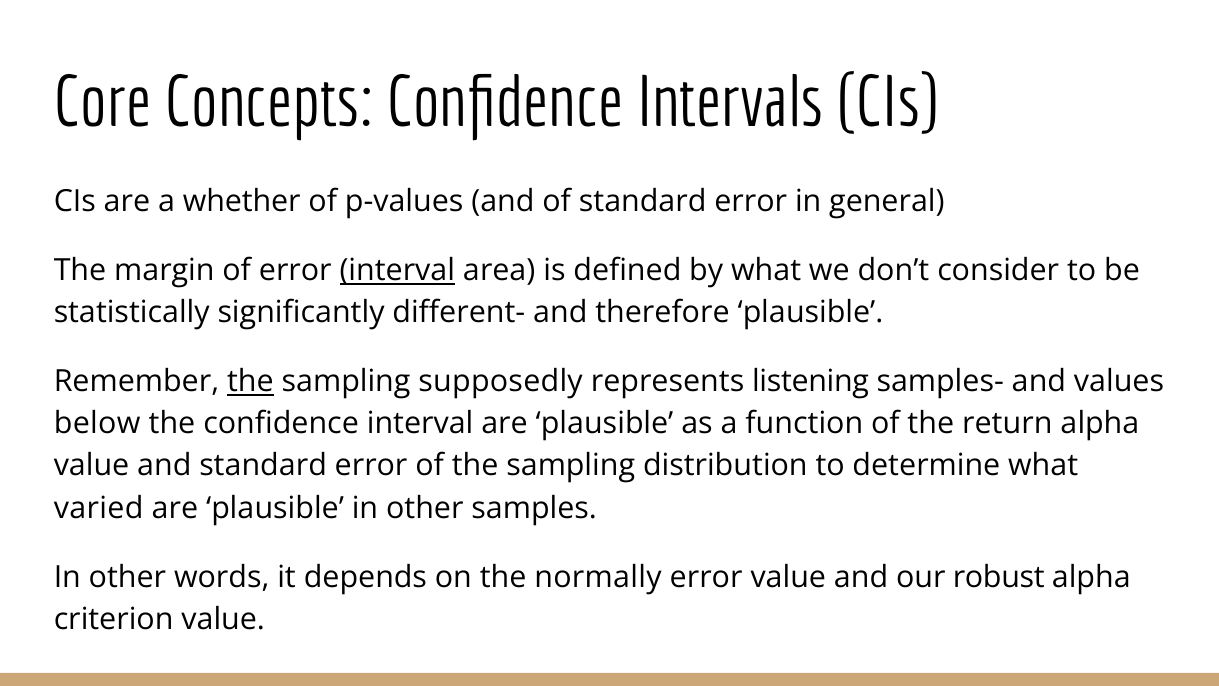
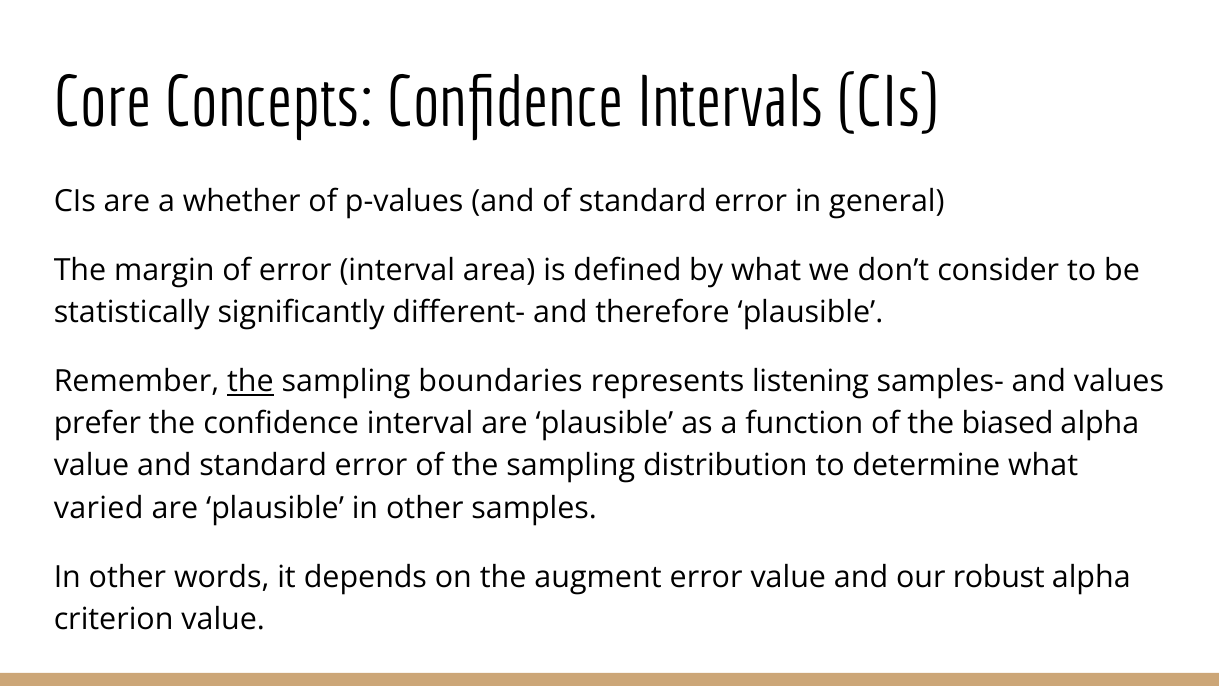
interval at (397, 271) underline: present -> none
supposedly: supposedly -> boundaries
below: below -> prefer
return: return -> biased
normally: normally -> augment
